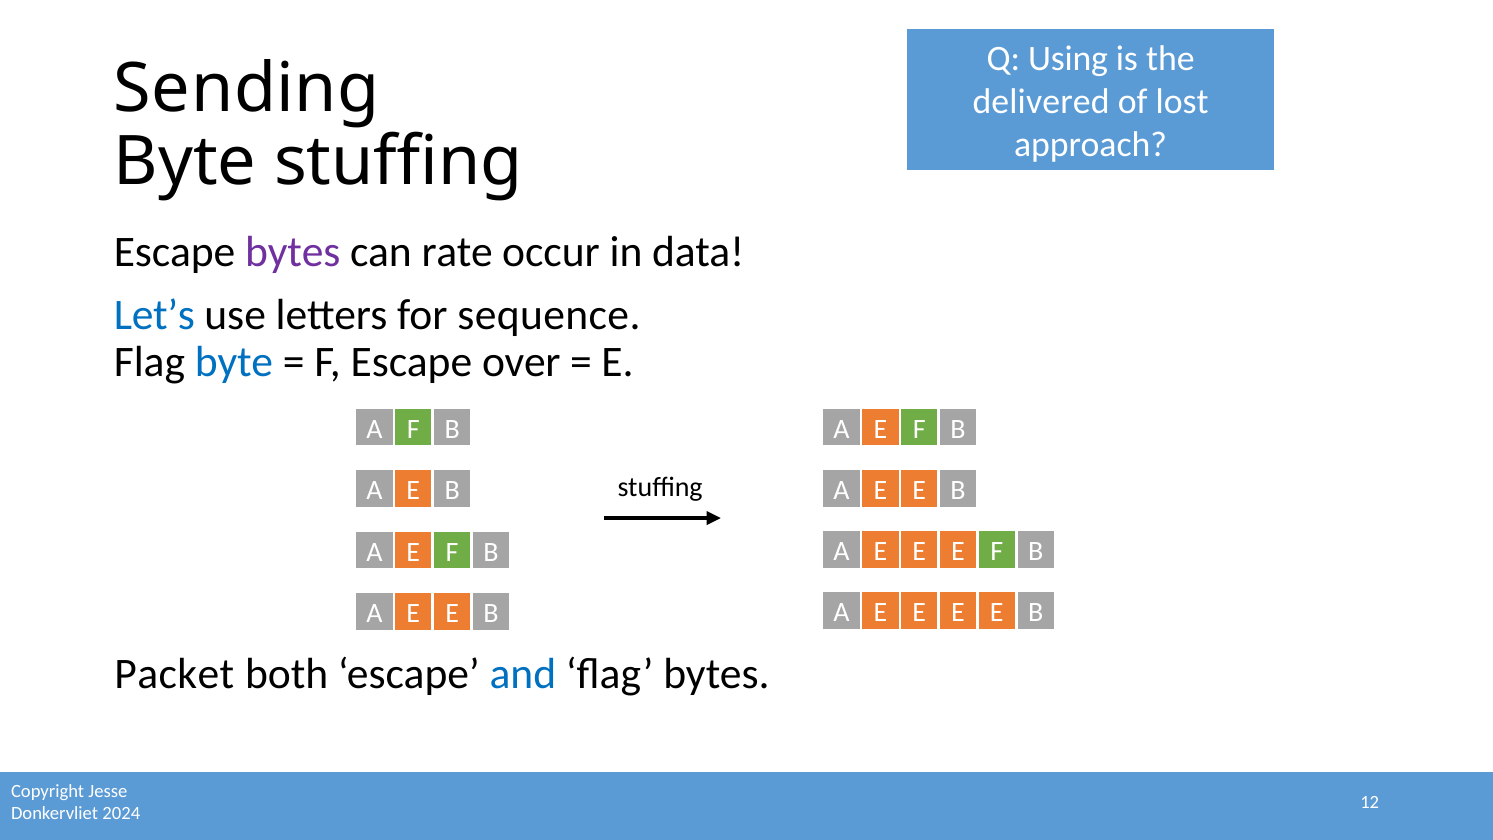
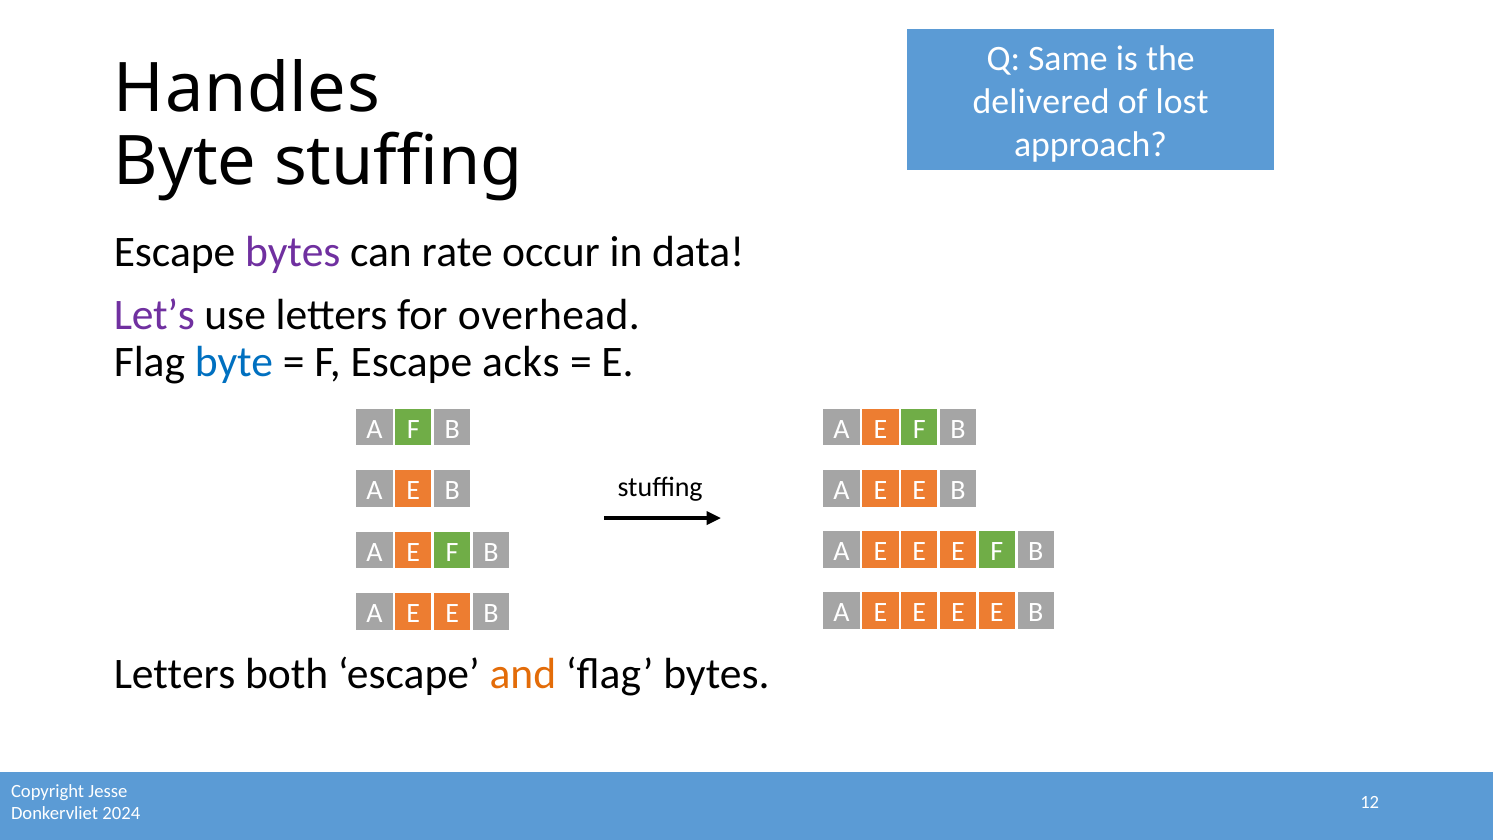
Using: Using -> Same
Sending: Sending -> Handles
Let’s colour: blue -> purple
sequence: sequence -> overhead
over: over -> acks
Packet at (174, 674): Packet -> Letters
and colour: blue -> orange
